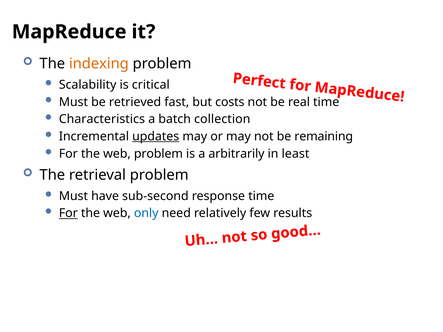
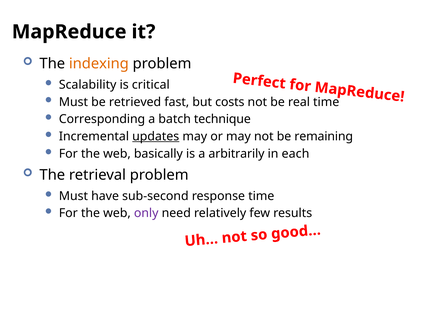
Characteristics: Characteristics -> Corresponding
collection: collection -> technique
web problem: problem -> basically
least: least -> each
For at (68, 213) underline: present -> none
only colour: blue -> purple
